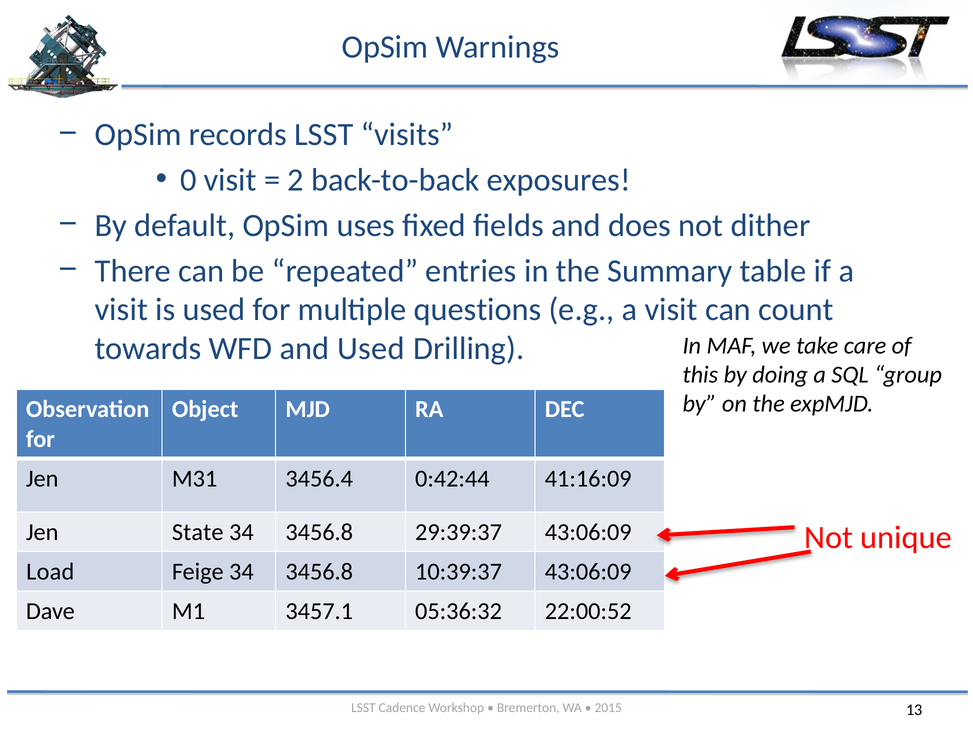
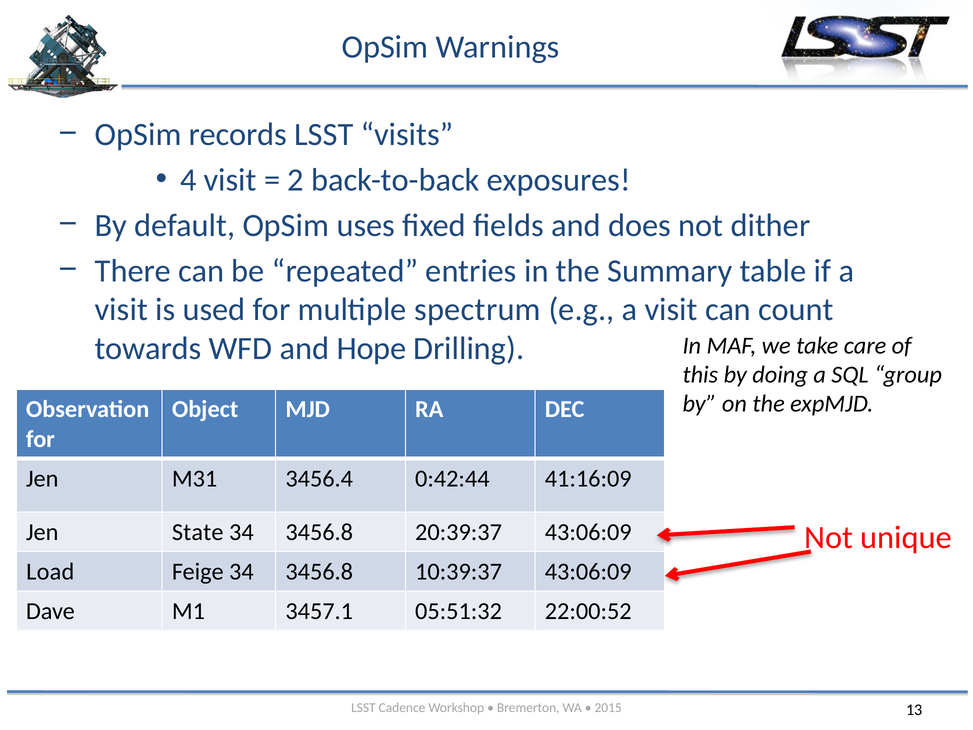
0: 0 -> 4
questions: questions -> spectrum
and Used: Used -> Hope
29:39:37: 29:39:37 -> 20:39:37
05:36:32: 05:36:32 -> 05:51:32
